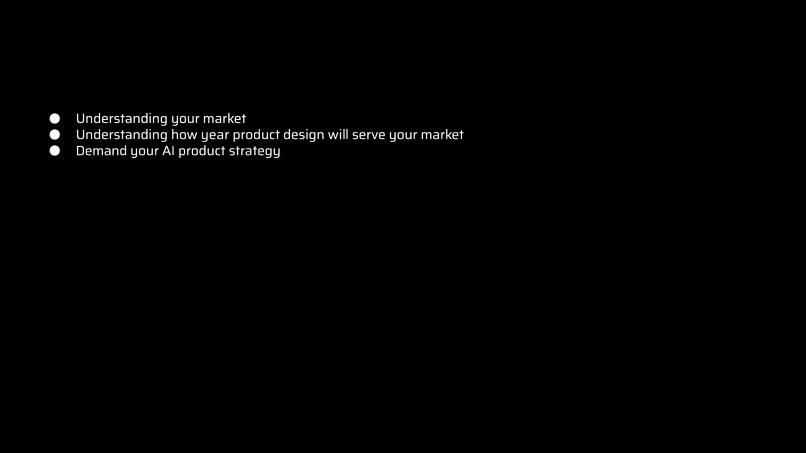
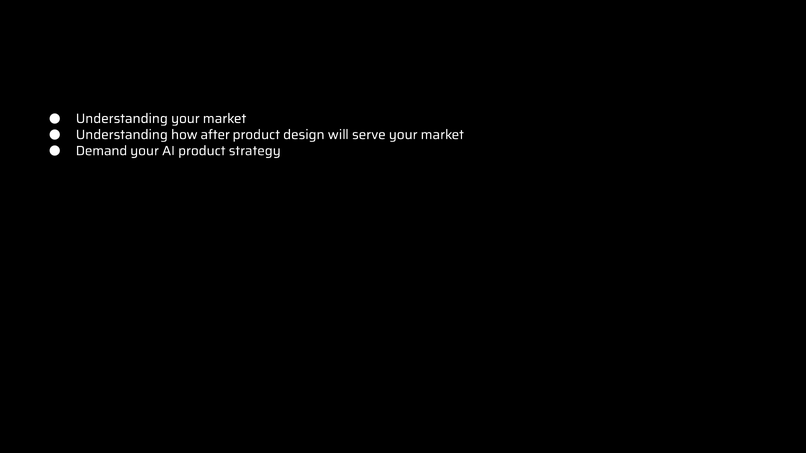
year: year -> after
